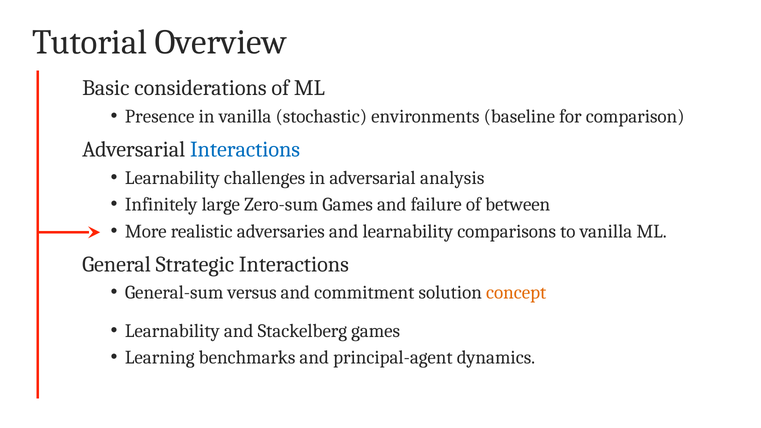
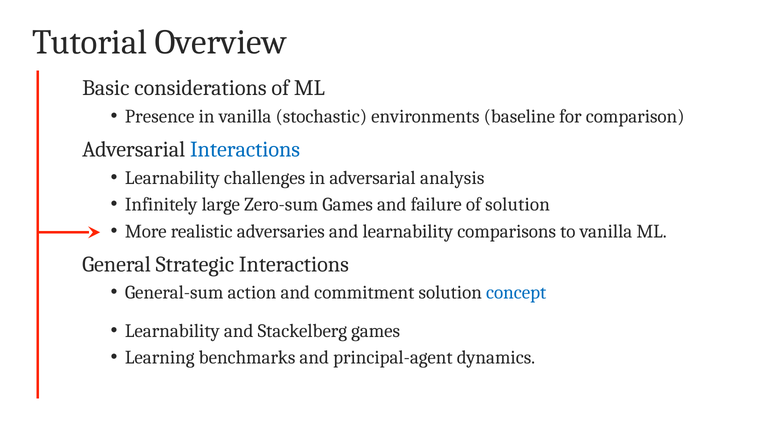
of between: between -> solution
versus: versus -> action
concept colour: orange -> blue
